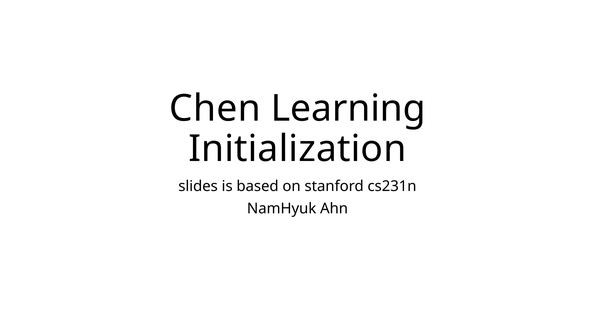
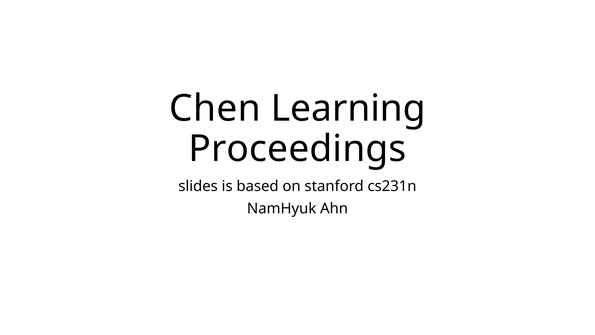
Initialization: Initialization -> Proceedings
